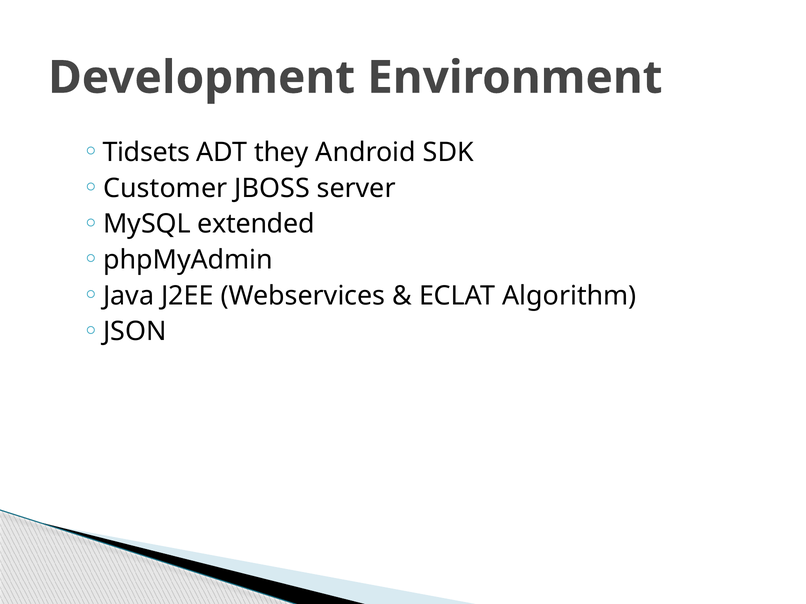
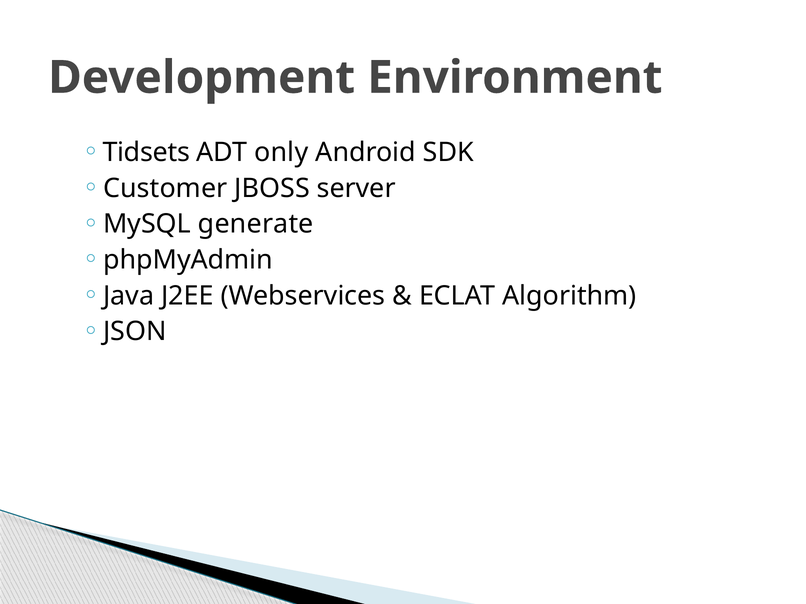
they: they -> only
extended: extended -> generate
